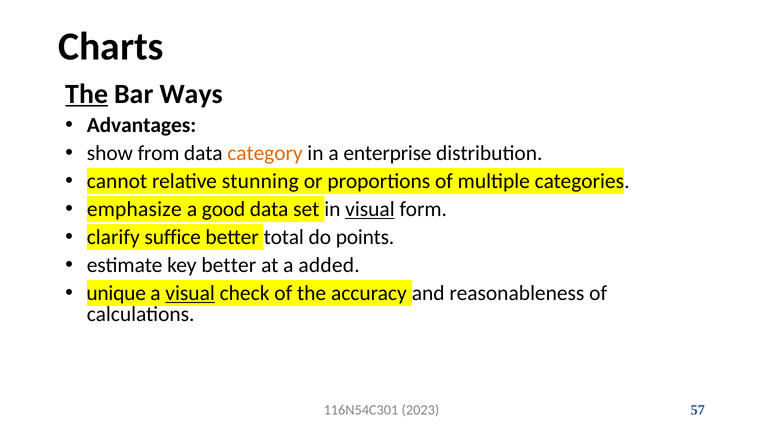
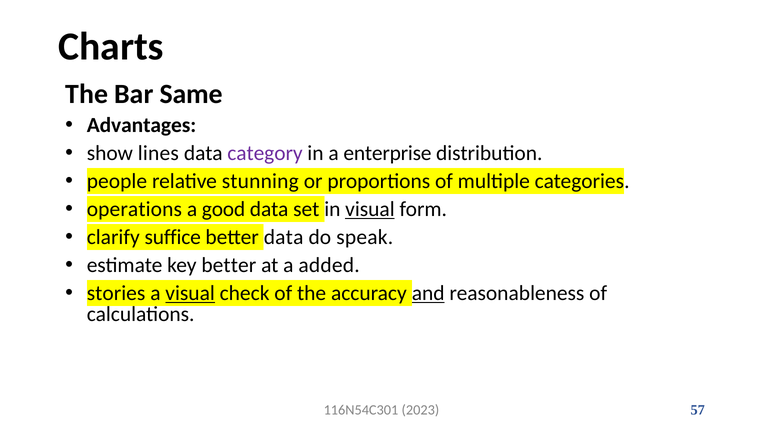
The at (87, 94) underline: present -> none
Ways: Ways -> Same
from: from -> lines
category colour: orange -> purple
cannot: cannot -> people
emphasize: emphasize -> operations
better total: total -> data
points: points -> speak
unique: unique -> stories
and underline: none -> present
